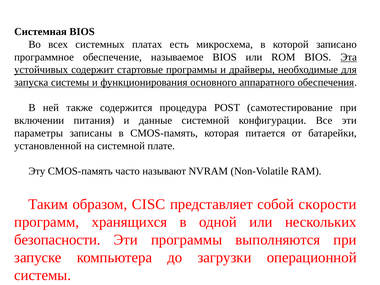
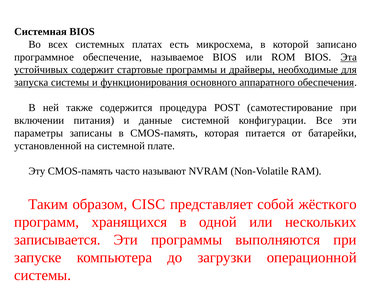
скорости: скорости -> жёсткого
безопасности: безопасности -> записывается
